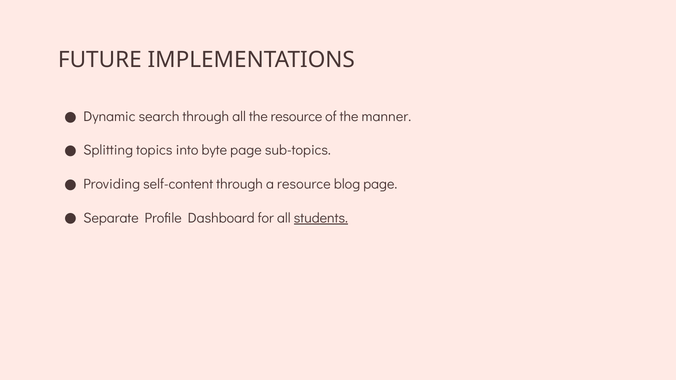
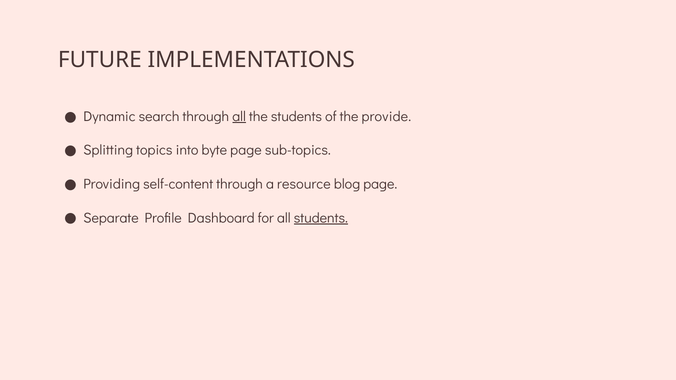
all at (239, 117) underline: none -> present
the resource: resource -> students
manner: manner -> provide
